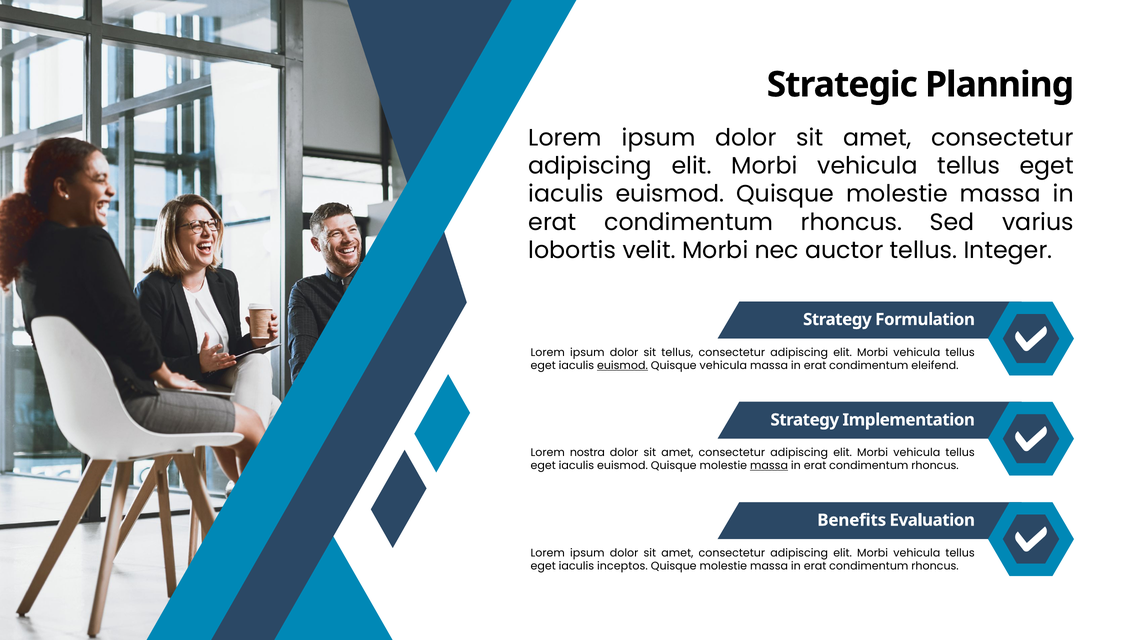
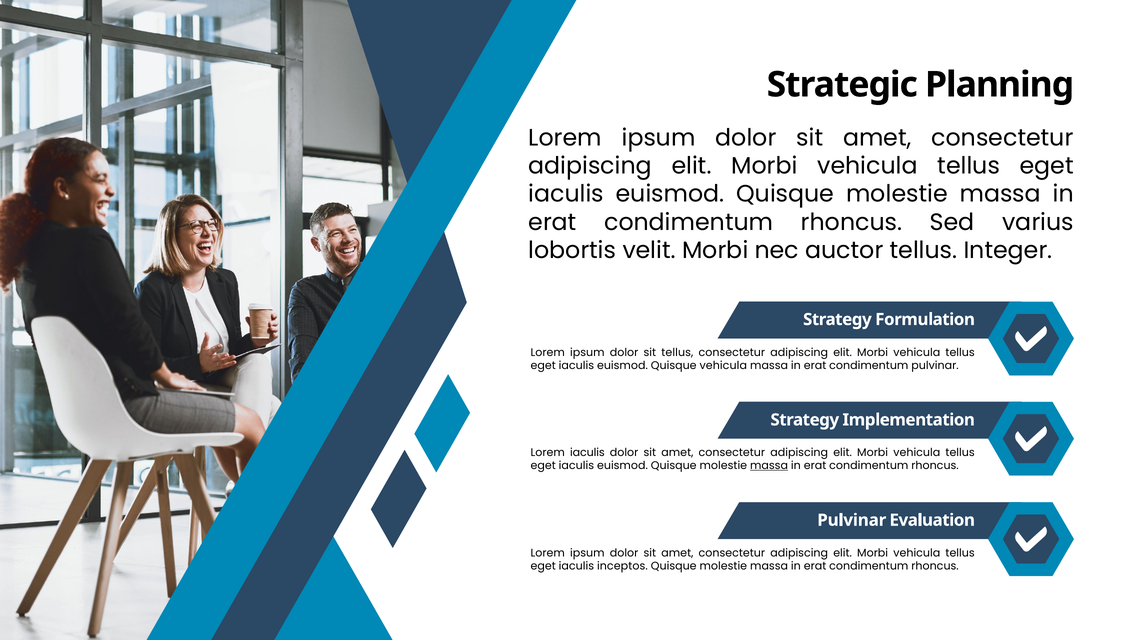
euismod at (622, 366) underline: present -> none
condimentum eleifend: eleifend -> pulvinar
Lorem nostra: nostra -> iaculis
Benefits at (852, 520): Benefits -> Pulvinar
